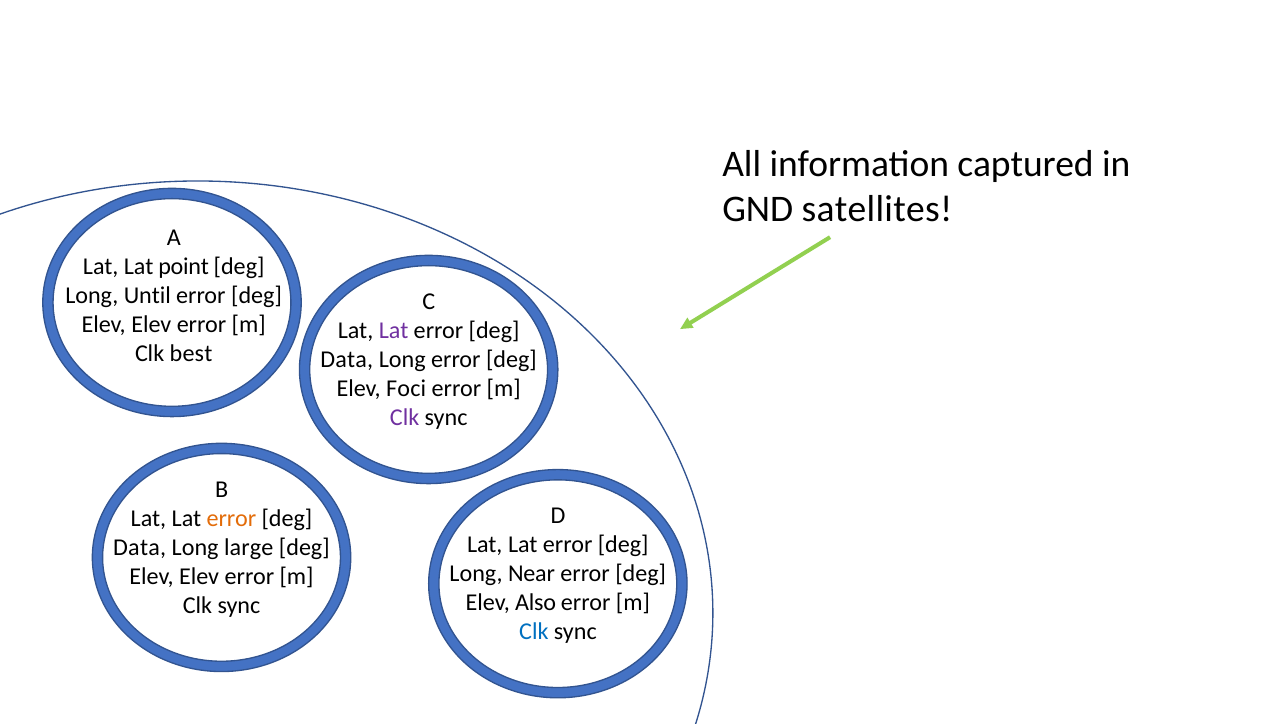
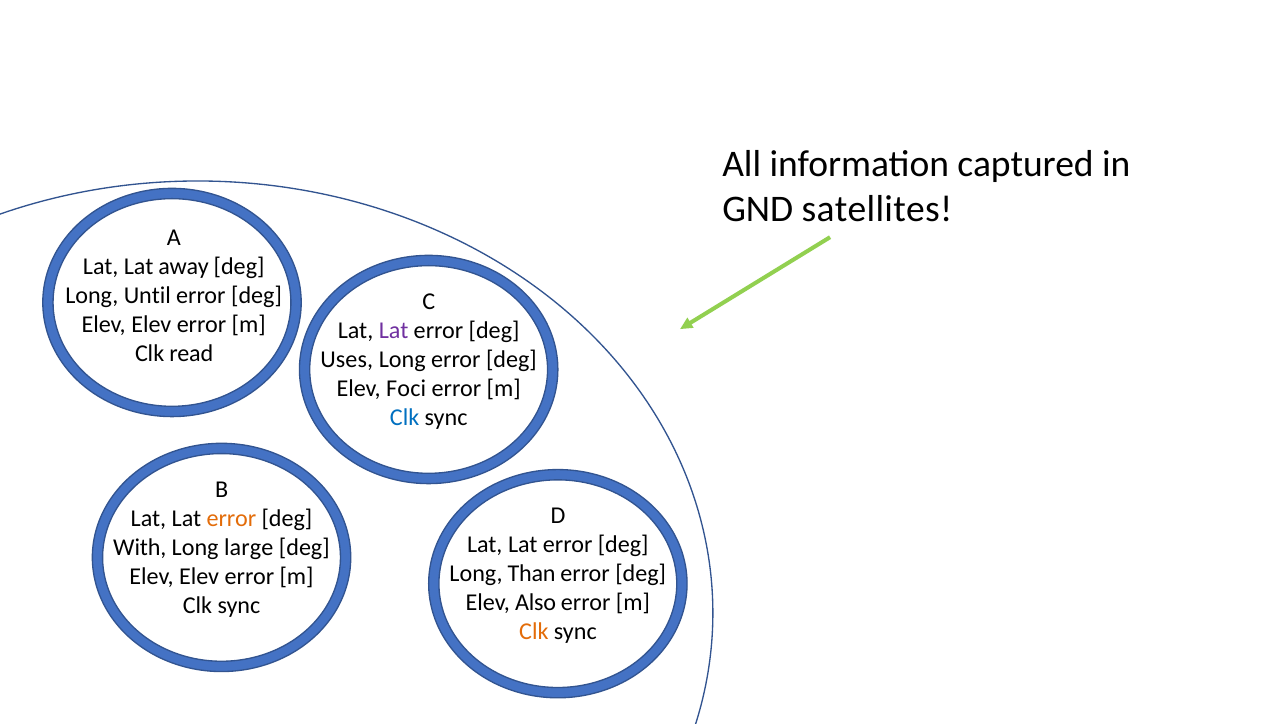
point: point -> away
best: best -> read
Data at (347, 359): Data -> Uses
Clk at (405, 417) colour: purple -> blue
Data at (140, 547): Data -> With
Near: Near -> Than
Clk at (534, 631) colour: blue -> orange
